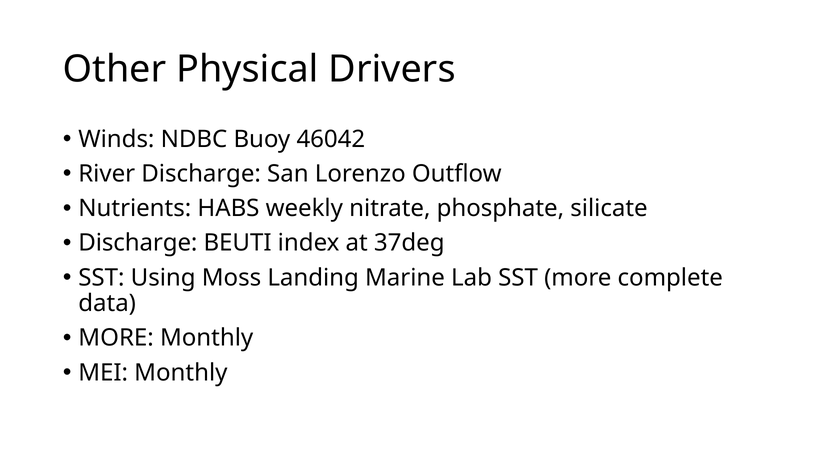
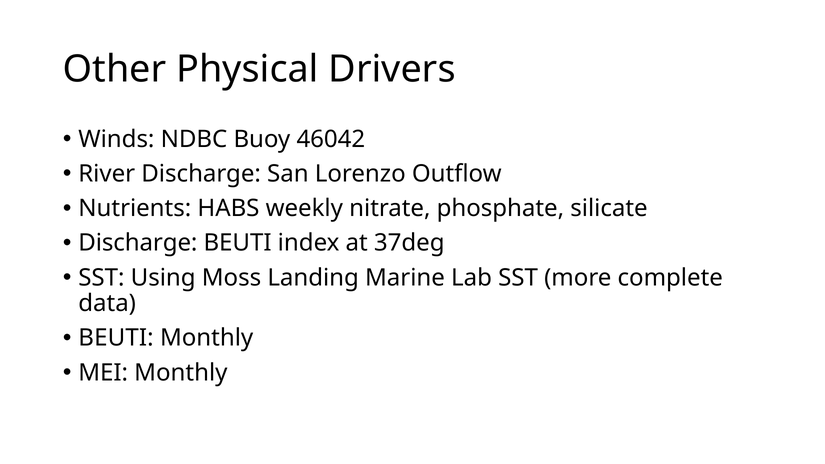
MORE at (116, 338): MORE -> BEUTI
